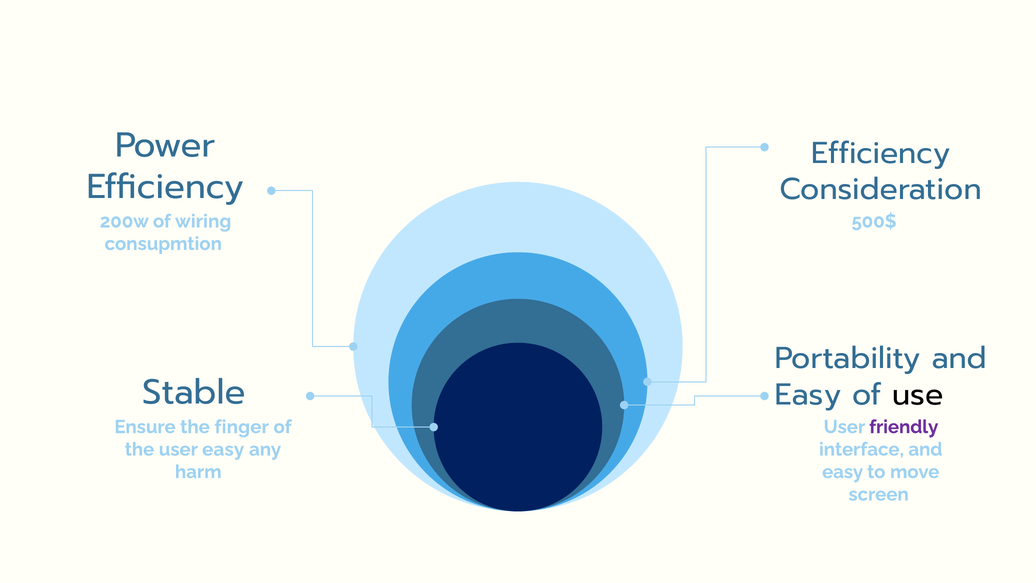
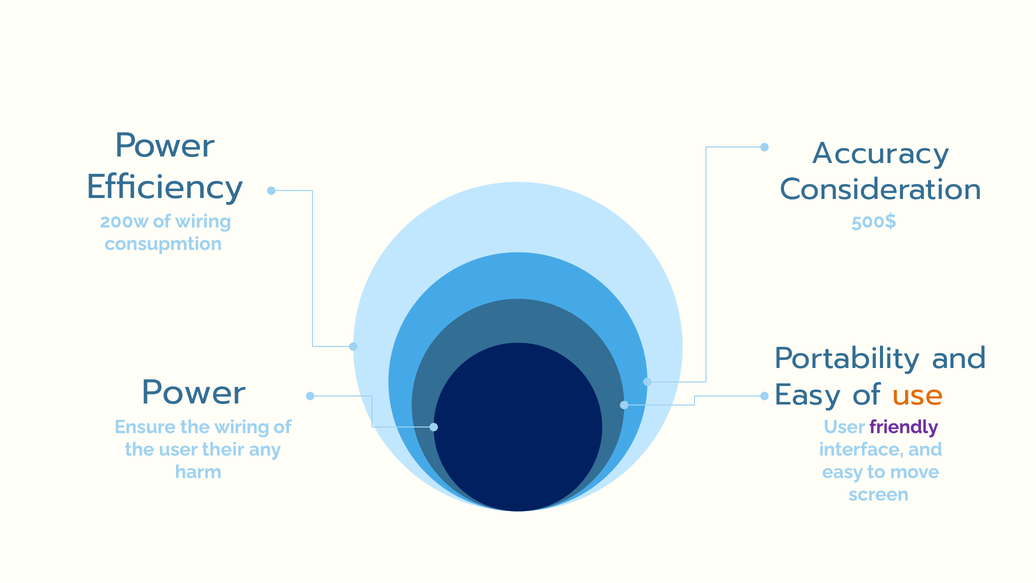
Efficiency at (881, 153): Efficiency -> Accuracy
Stable at (194, 392): Stable -> Power
use colour: black -> orange
the finger: finger -> wiring
user easy: easy -> their
